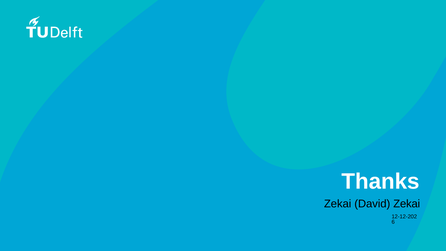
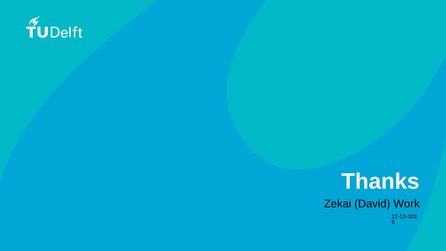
David Zekai: Zekai -> Work
